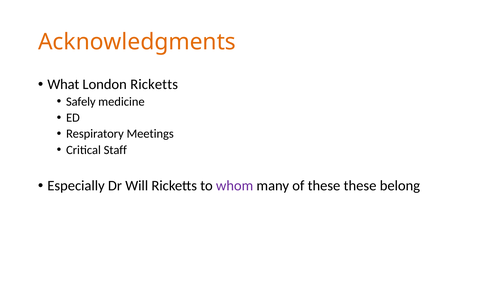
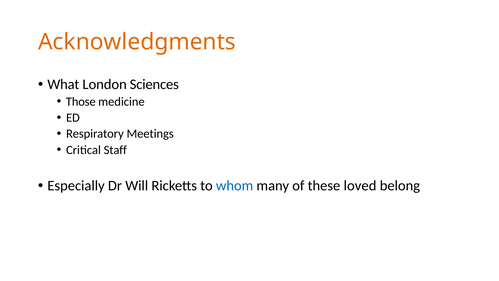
London Ricketts: Ricketts -> Sciences
Safely: Safely -> Those
whom colour: purple -> blue
these these: these -> loved
